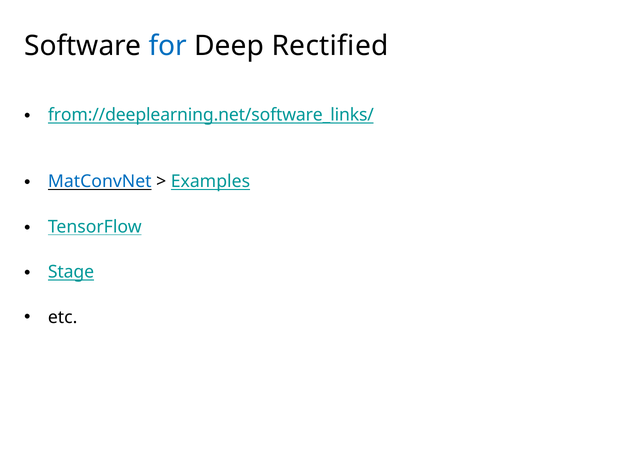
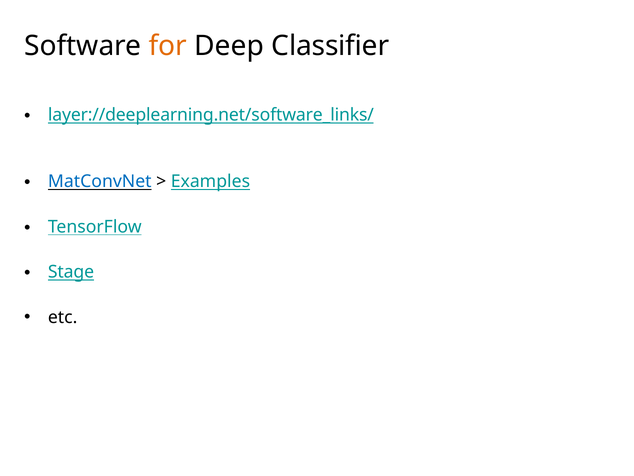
for colour: blue -> orange
Rectified: Rectified -> Classifier
from://deeplearning.net/software_links/: from://deeplearning.net/software_links/ -> layer://deeplearning.net/software_links/
